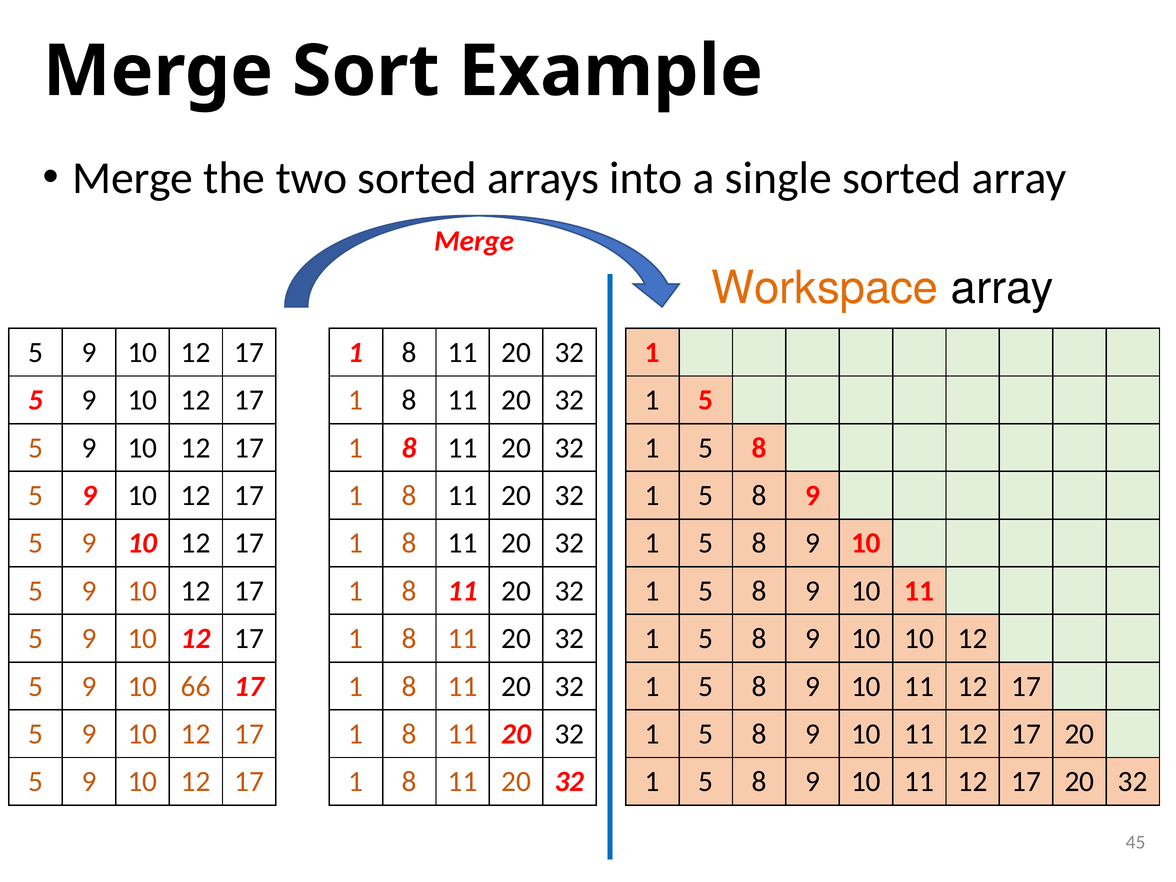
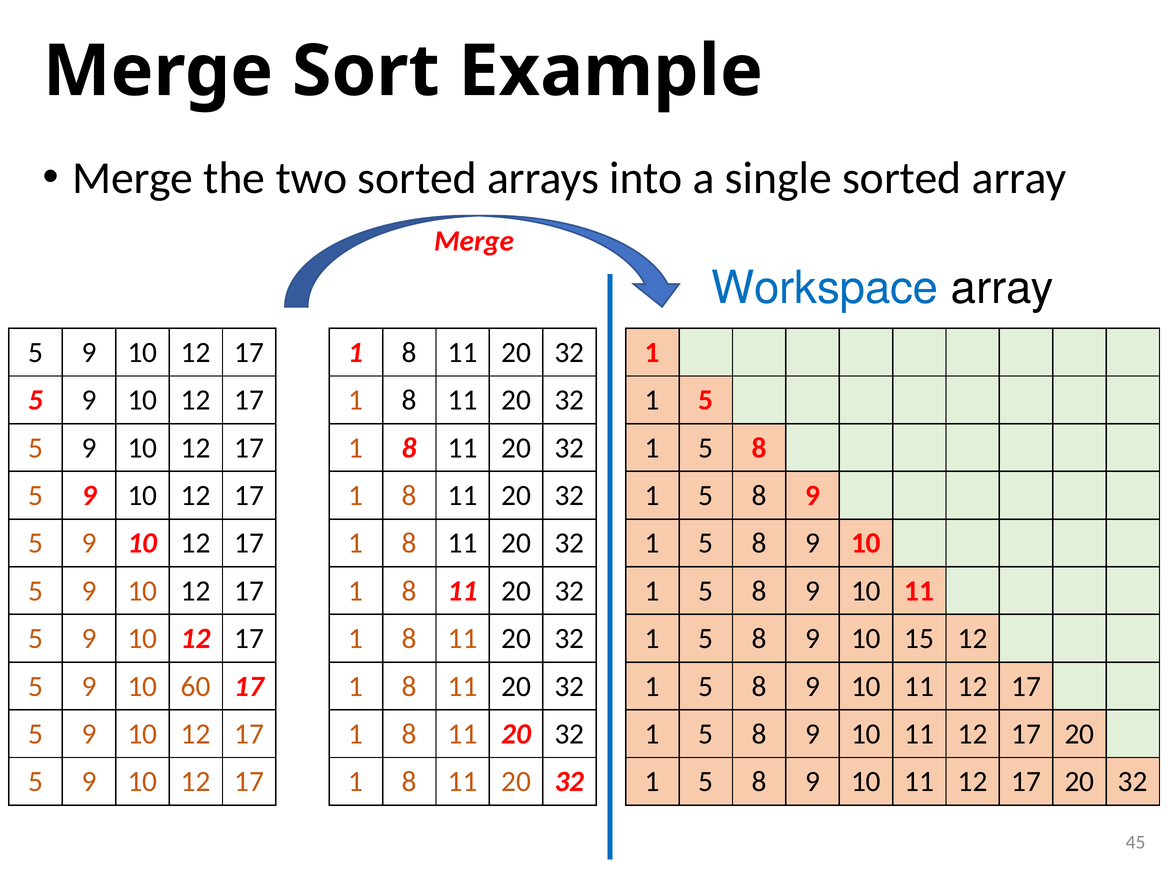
Workspace colour: orange -> blue
10 10: 10 -> 15
66: 66 -> 60
